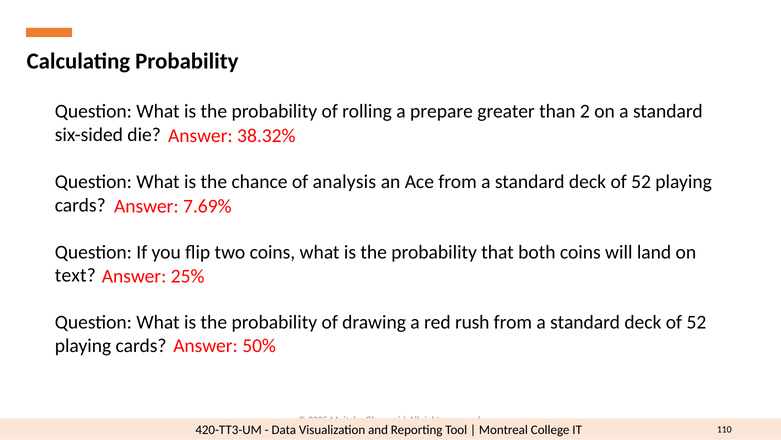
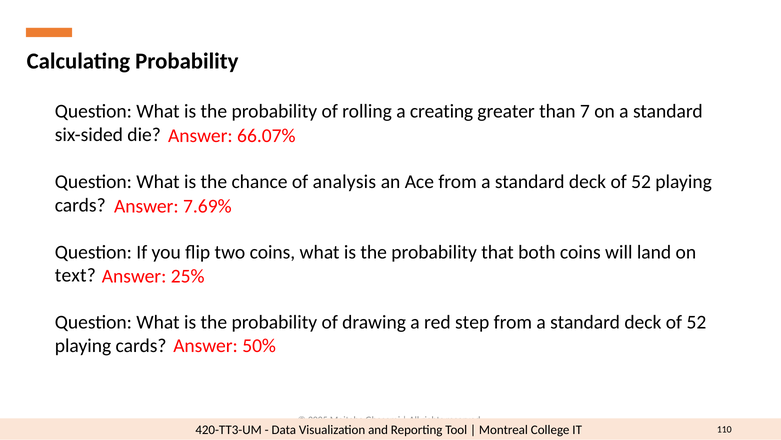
prepare: prepare -> creating
2: 2 -> 7
38.32%: 38.32% -> 66.07%
rush: rush -> step
